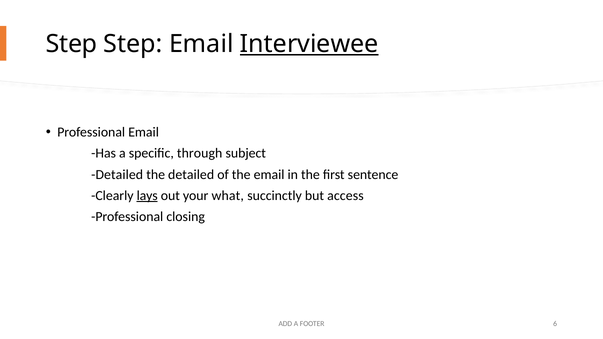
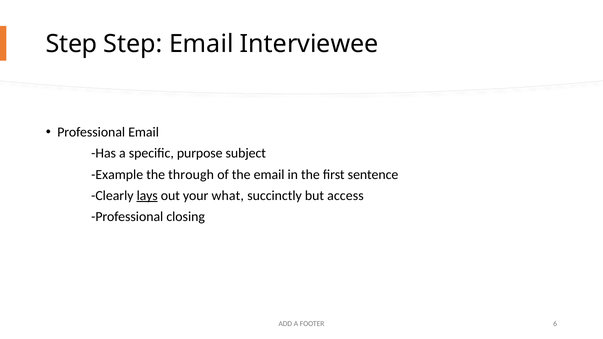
Interviewee underline: present -> none
through: through -> purpose
Detailed at (117, 175): Detailed -> Example
the detailed: detailed -> through
